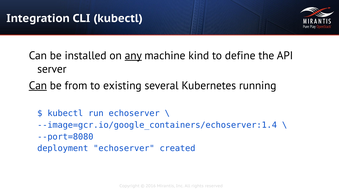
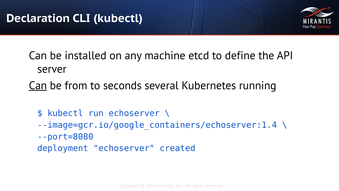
Integration: Integration -> Declaration
any underline: present -> none
kind: kind -> etcd
existing: existing -> seconds
